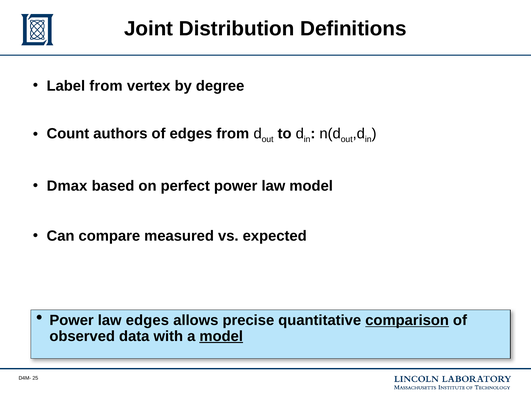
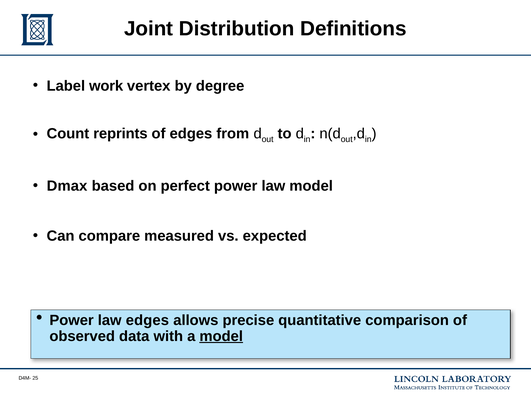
Label from: from -> work
authors: authors -> reprints
comparison underline: present -> none
